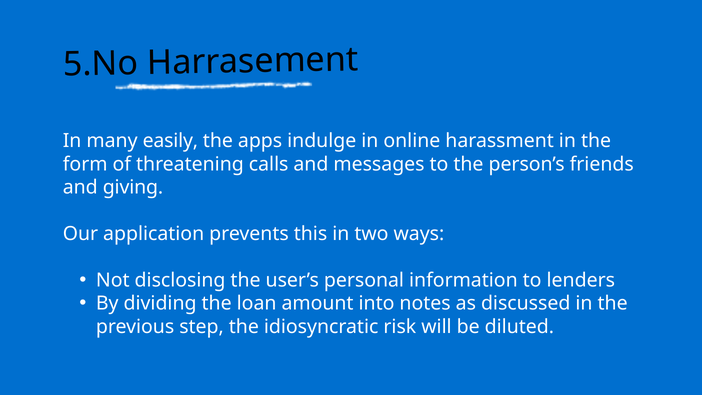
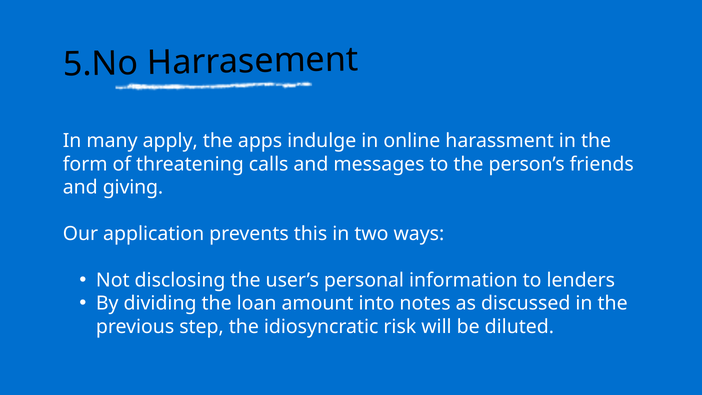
easily: easily -> apply
